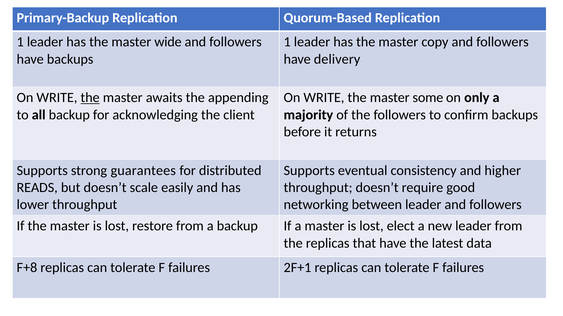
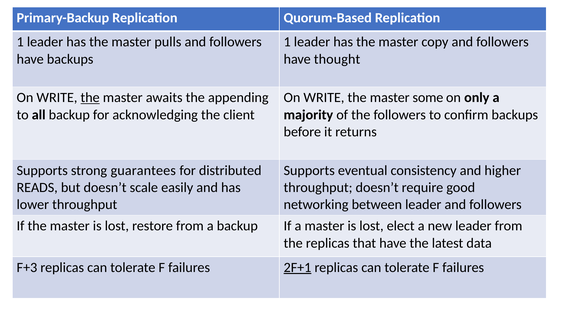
wide: wide -> pulls
delivery: delivery -> thought
F+8: F+8 -> F+3
2F+1 underline: none -> present
